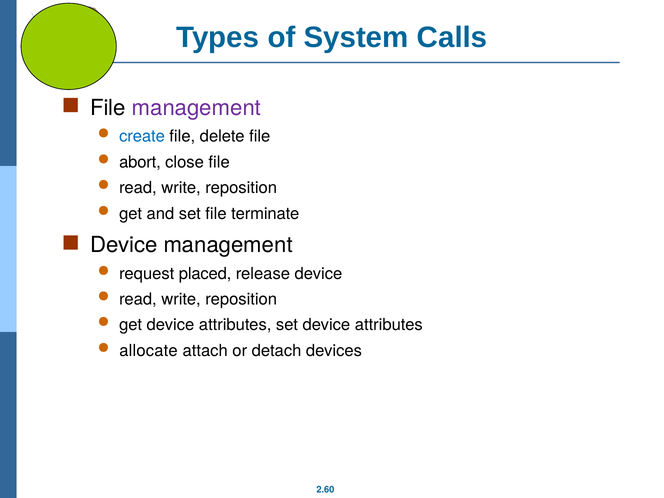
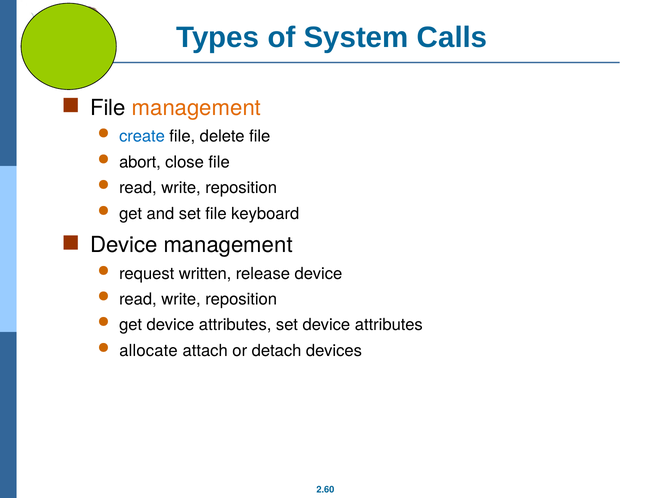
management at (196, 108) colour: purple -> orange
terminate: terminate -> keyboard
placed: placed -> written
